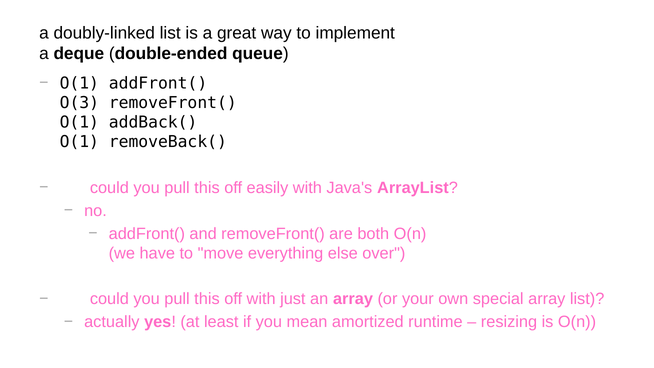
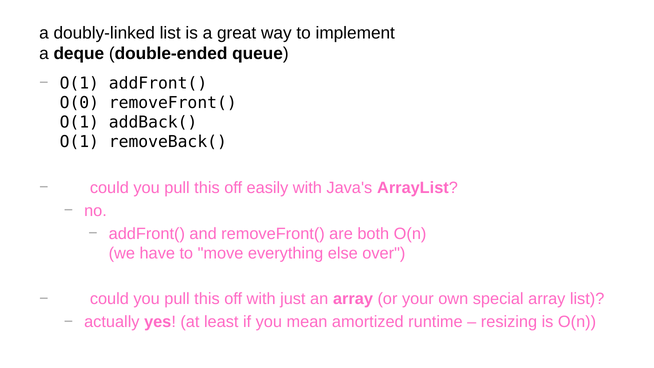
O(3: O(3 -> O(0
